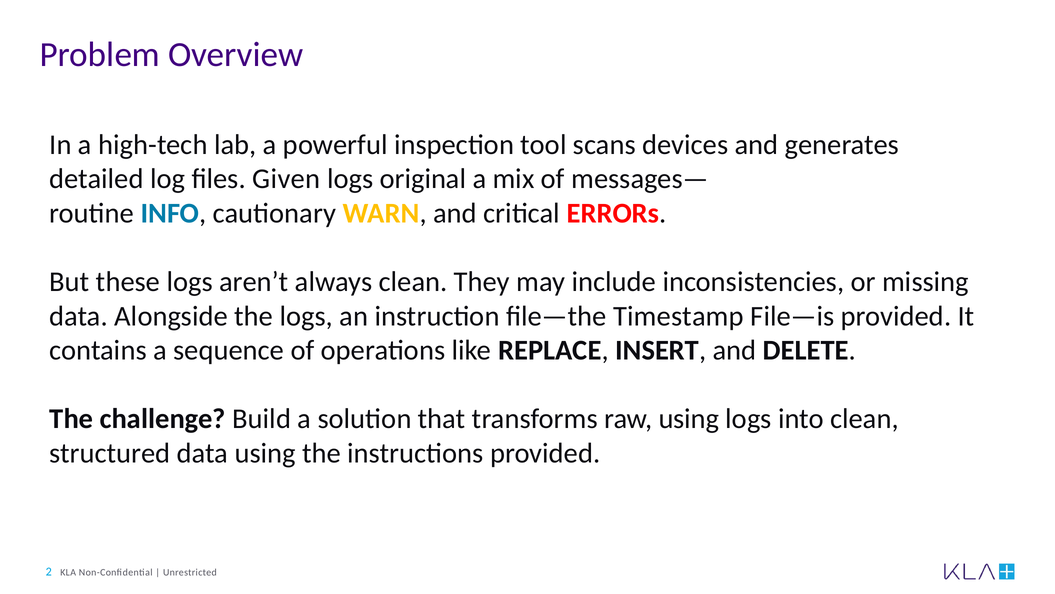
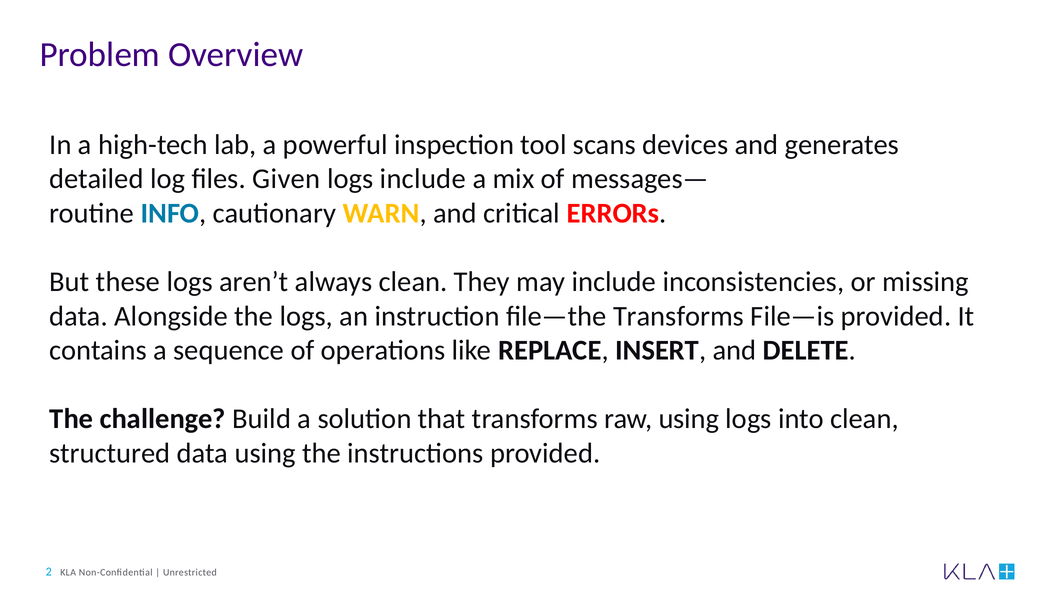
logs original: original -> include
file—the Timestamp: Timestamp -> Transforms
